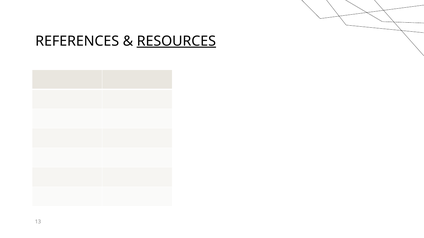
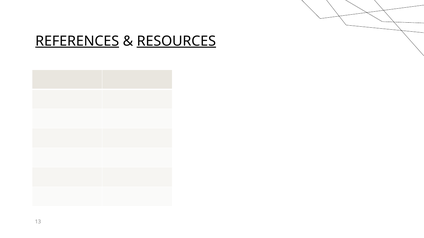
REFERENCES underline: none -> present
